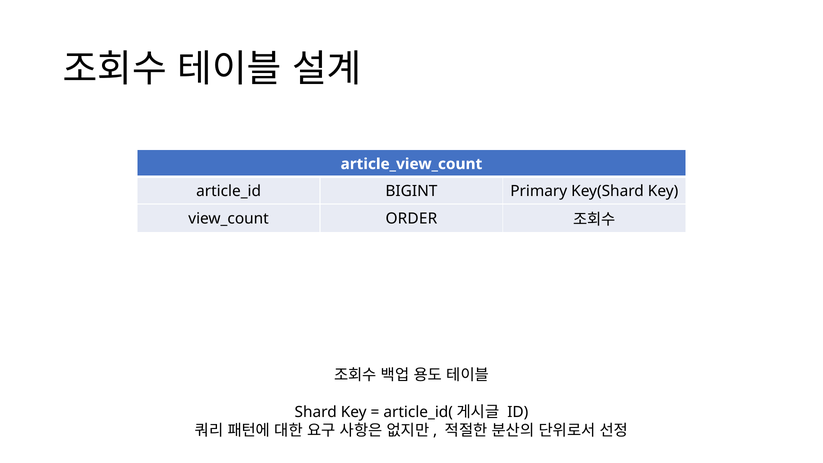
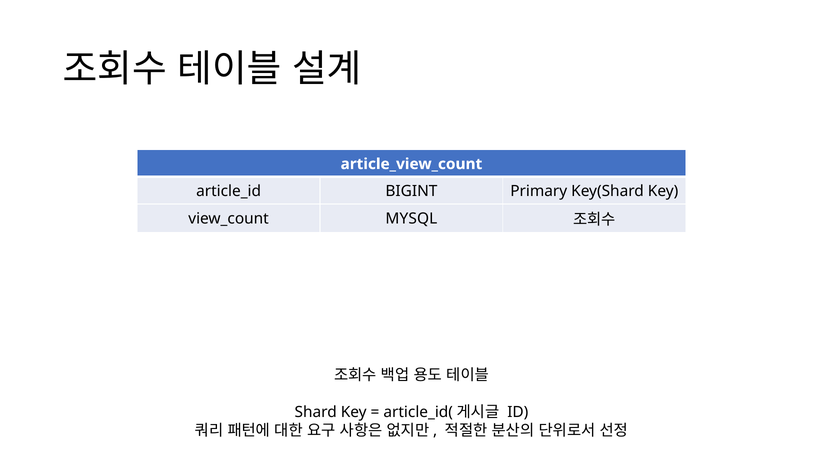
ORDER: ORDER -> MYSQL
